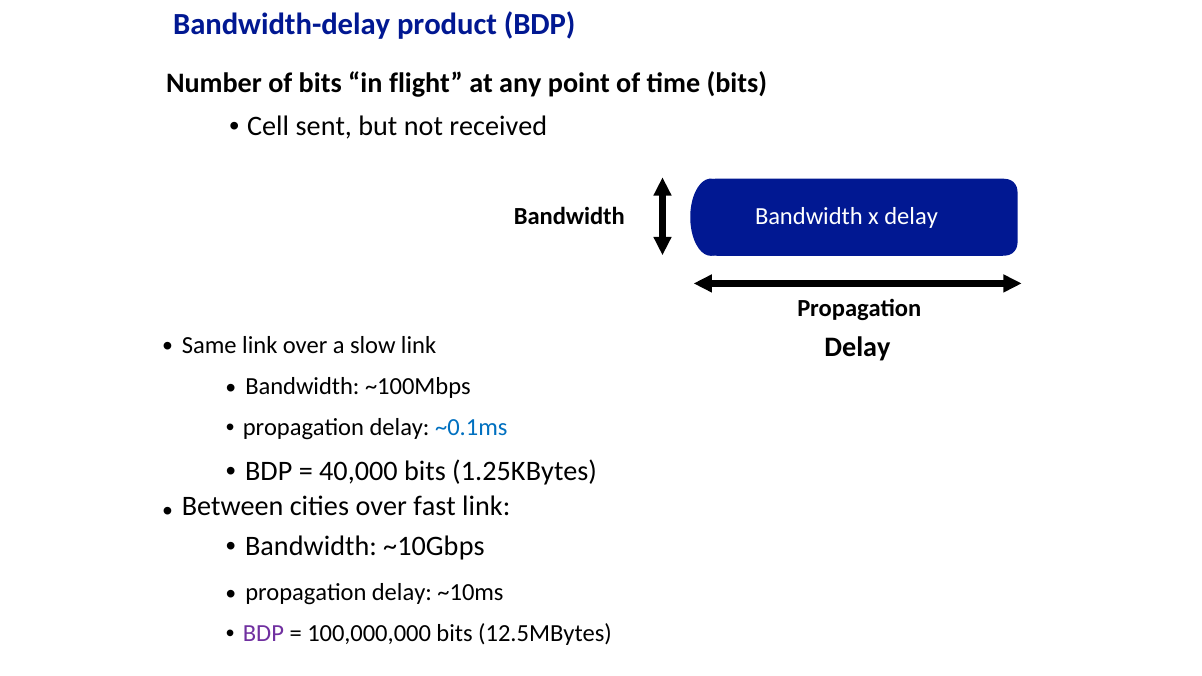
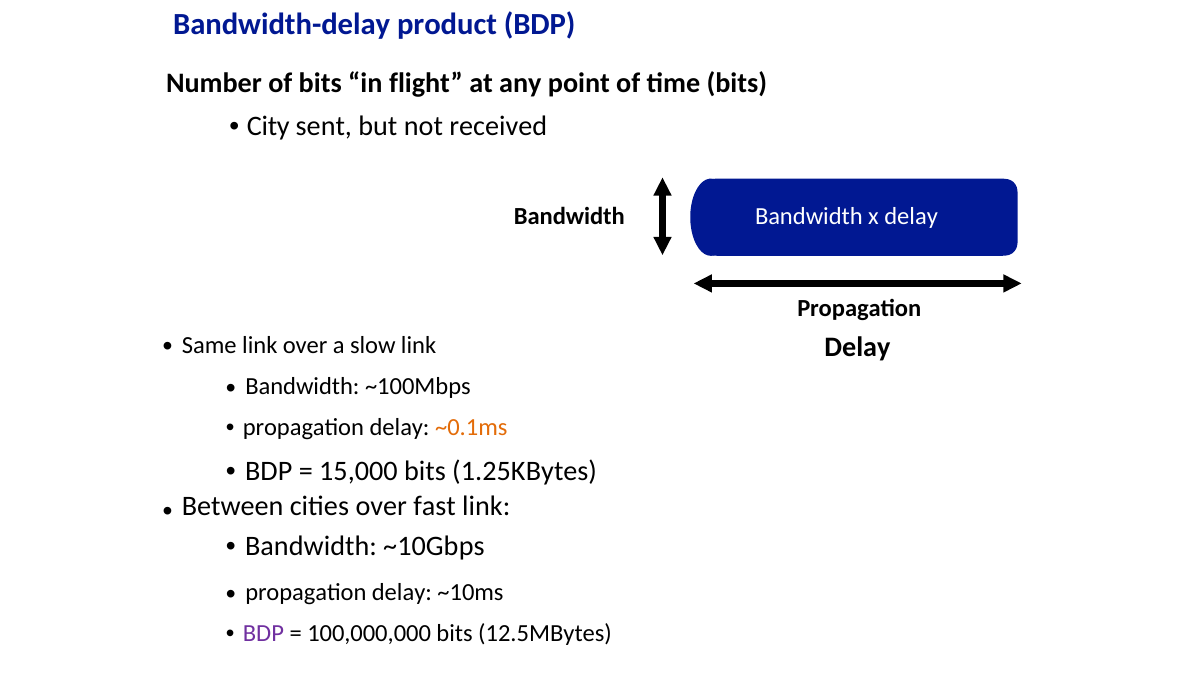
Cell: Cell -> City
~0.1ms colour: blue -> orange
40,000: 40,000 -> 15,000
